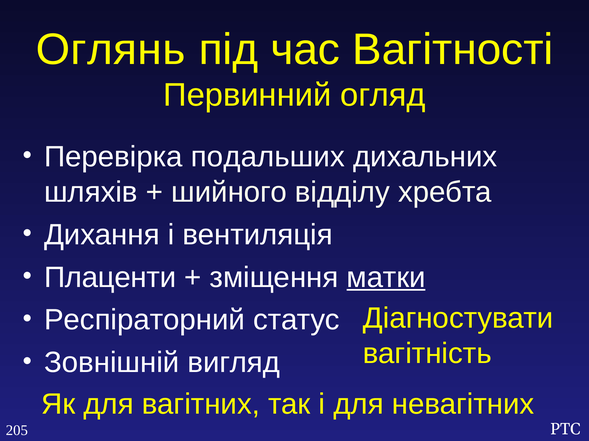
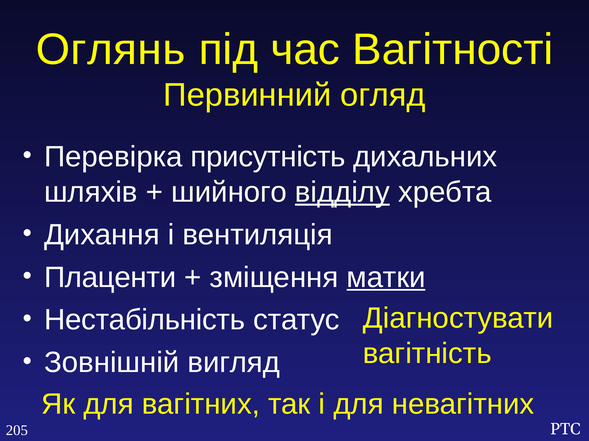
подальших: подальших -> присутність
відділу underline: none -> present
Респіраторний: Респіраторний -> Нестабільність
